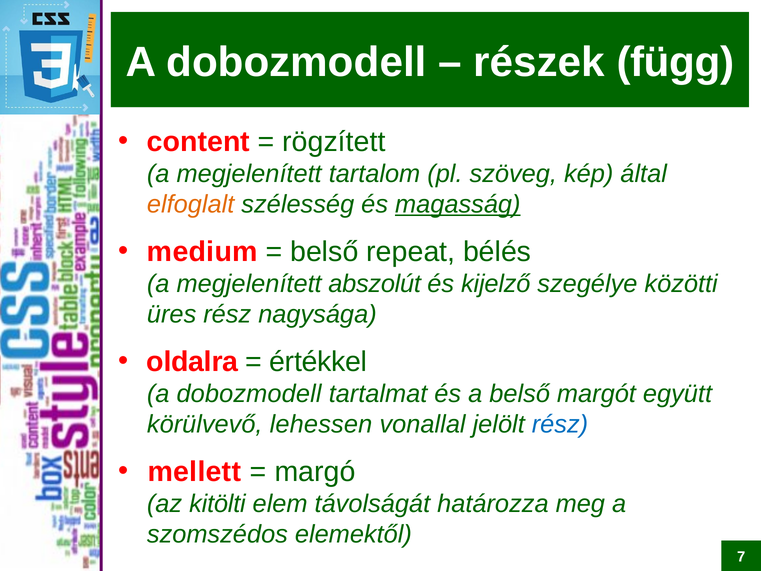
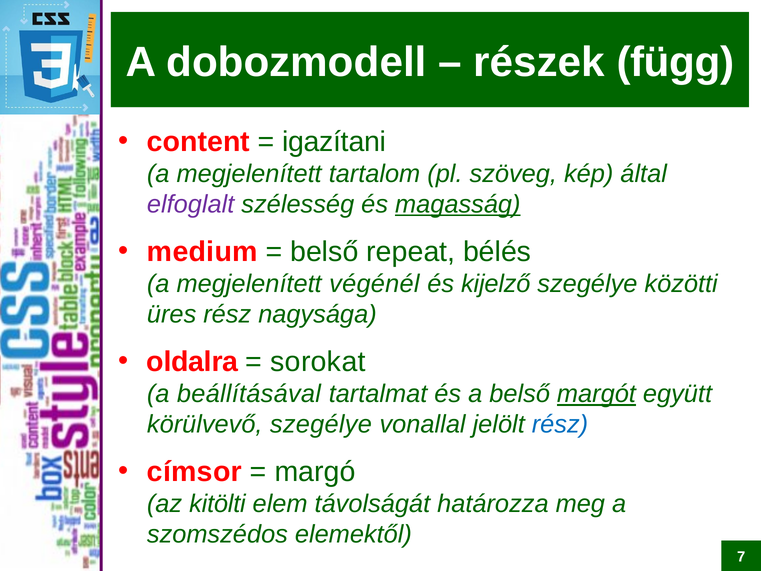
rögzített: rögzített -> igazítani
elfoglalt colour: orange -> purple
abszolút: abszolút -> végénél
értékkel: értékkel -> sorokat
dobozmodell at (249, 394): dobozmodell -> beállításával
margót underline: none -> present
körülvevő lehessen: lehessen -> szegélye
mellett: mellett -> címsor
